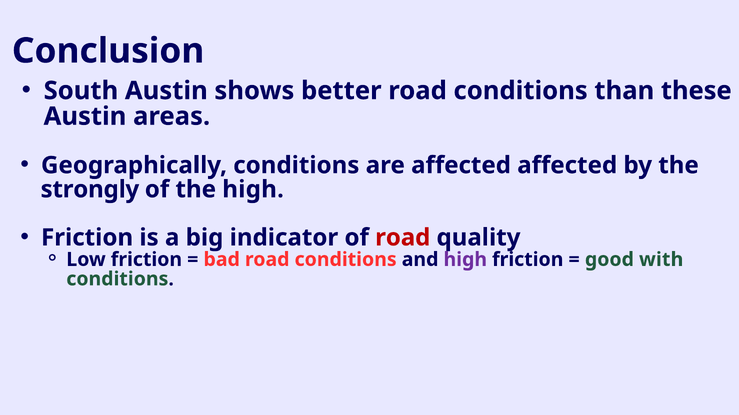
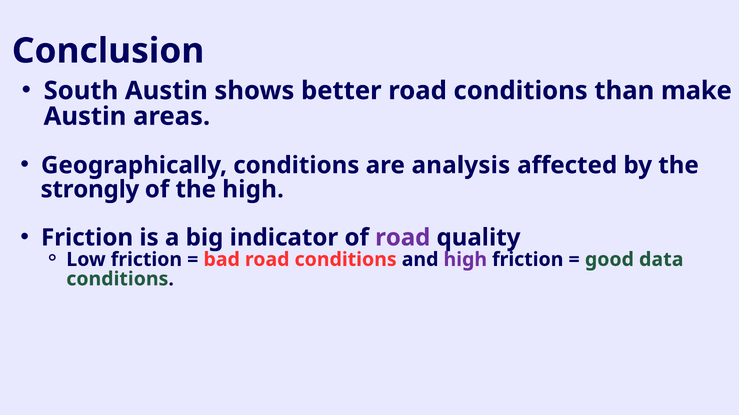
these: these -> make
are affected: affected -> analysis
road at (403, 238) colour: red -> purple
with: with -> data
